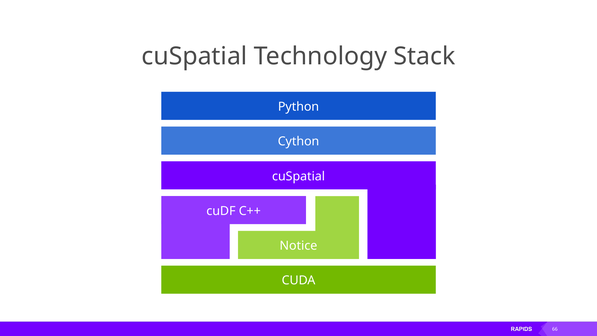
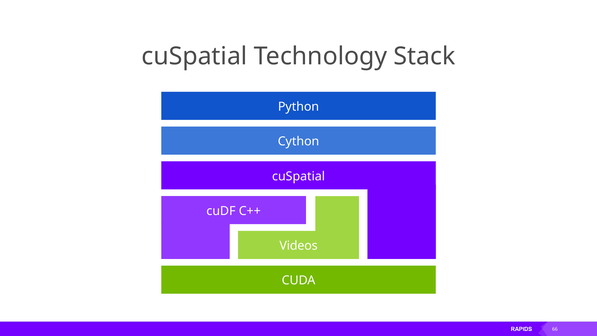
Notice: Notice -> Videos
